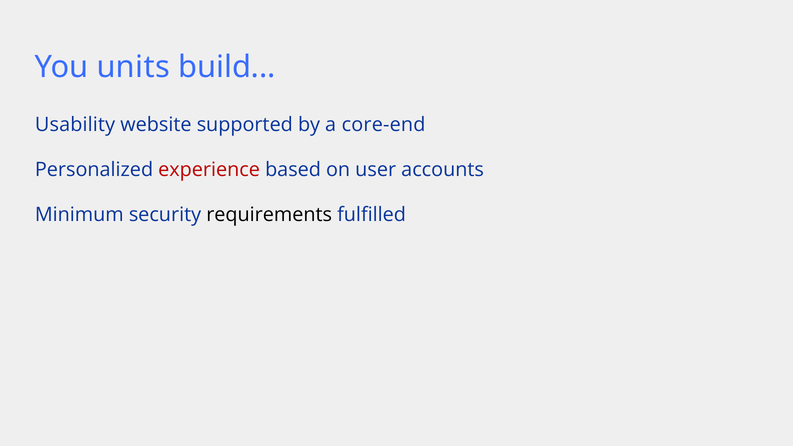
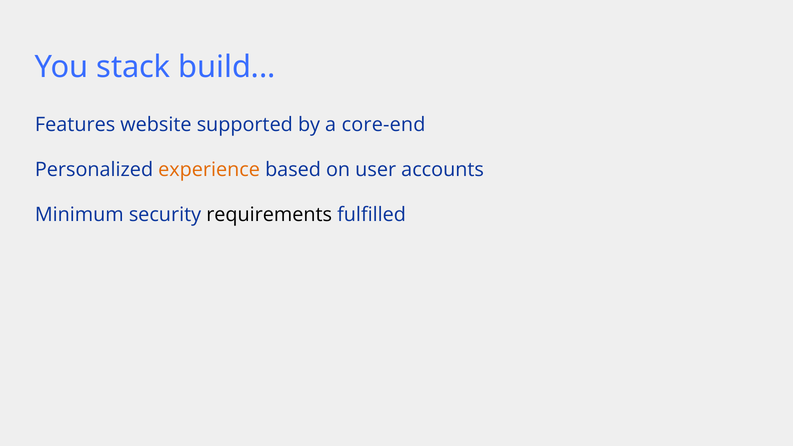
units: units -> stack
Usability: Usability -> Features
experience colour: red -> orange
